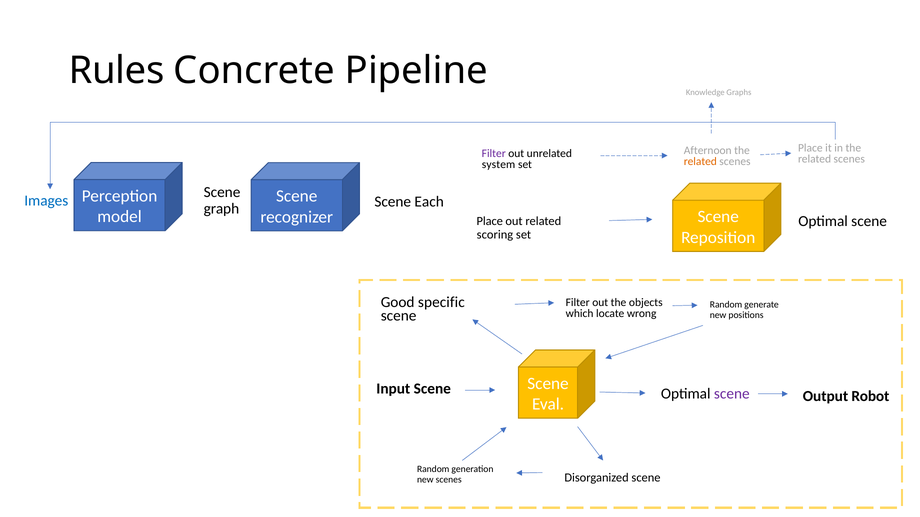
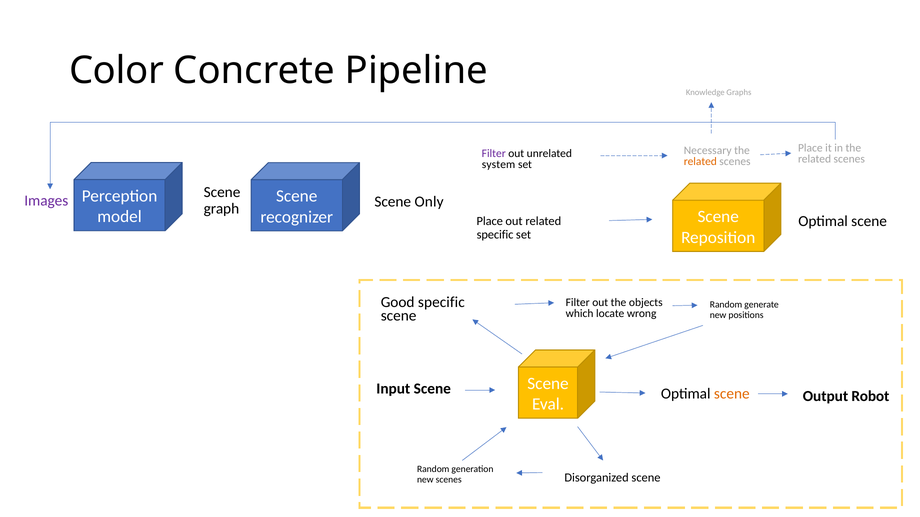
Rules: Rules -> Color
Afternoon: Afternoon -> Necessary
Images colour: blue -> purple
Each: Each -> Only
scoring at (495, 235): scoring -> specific
scene at (732, 394) colour: purple -> orange
